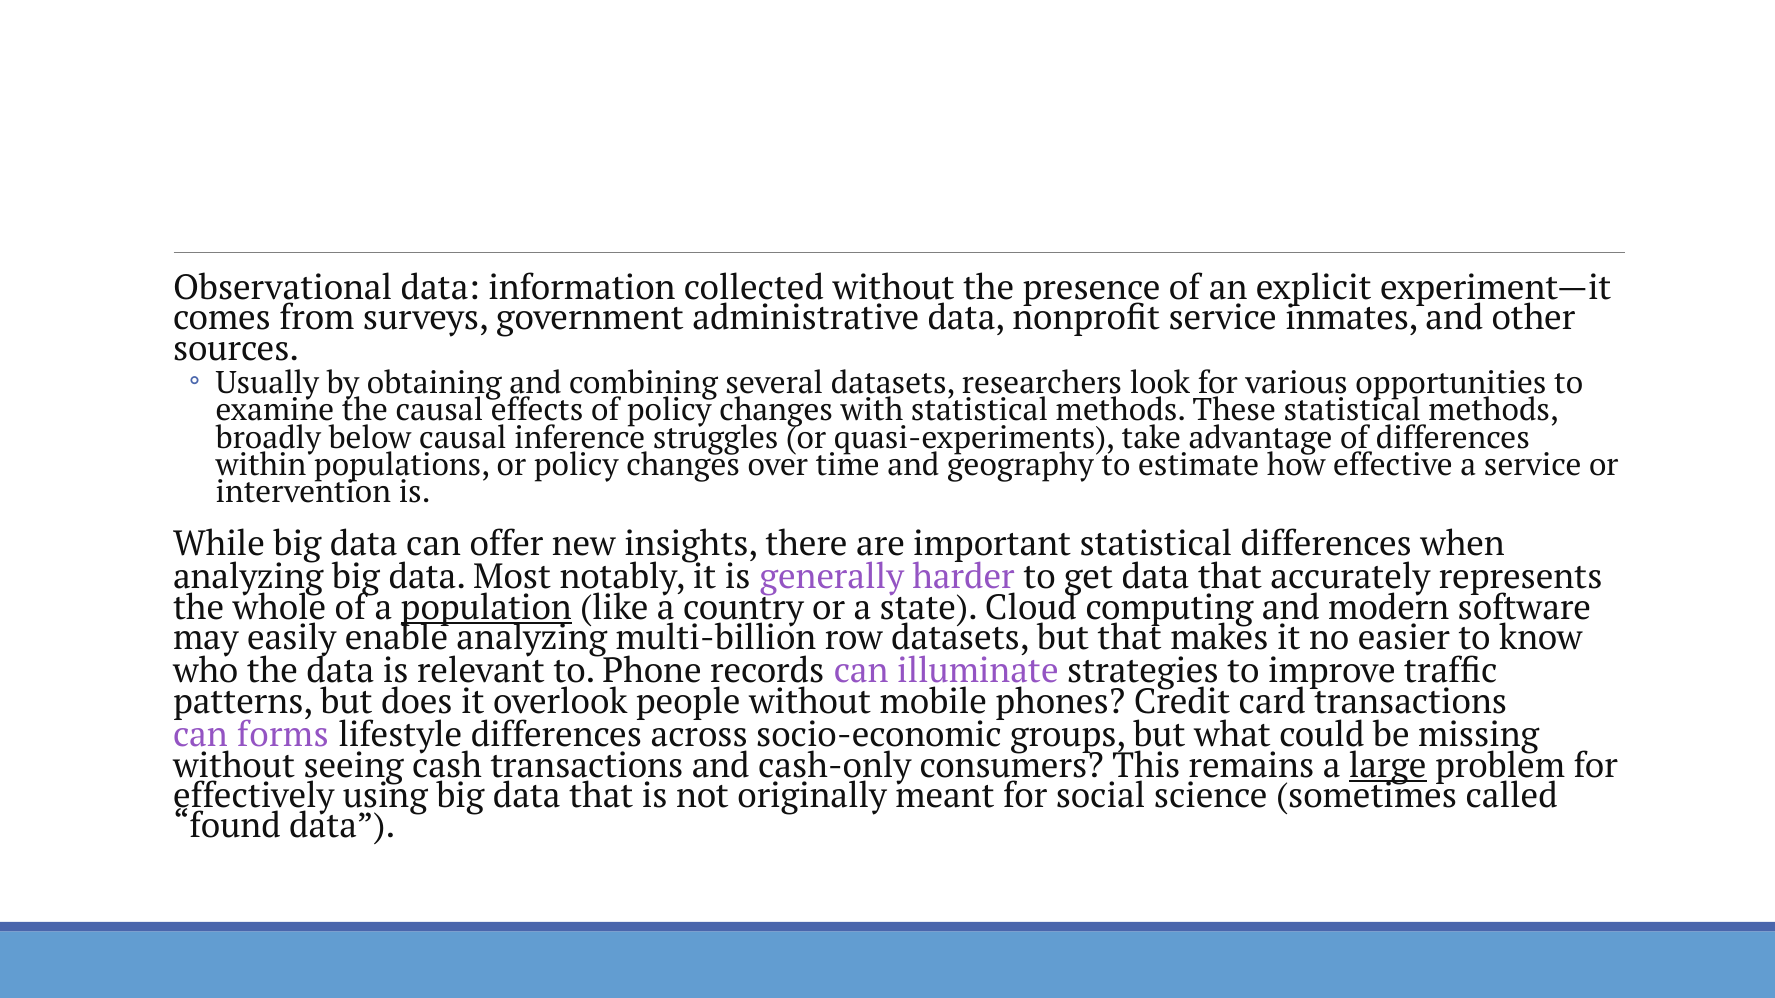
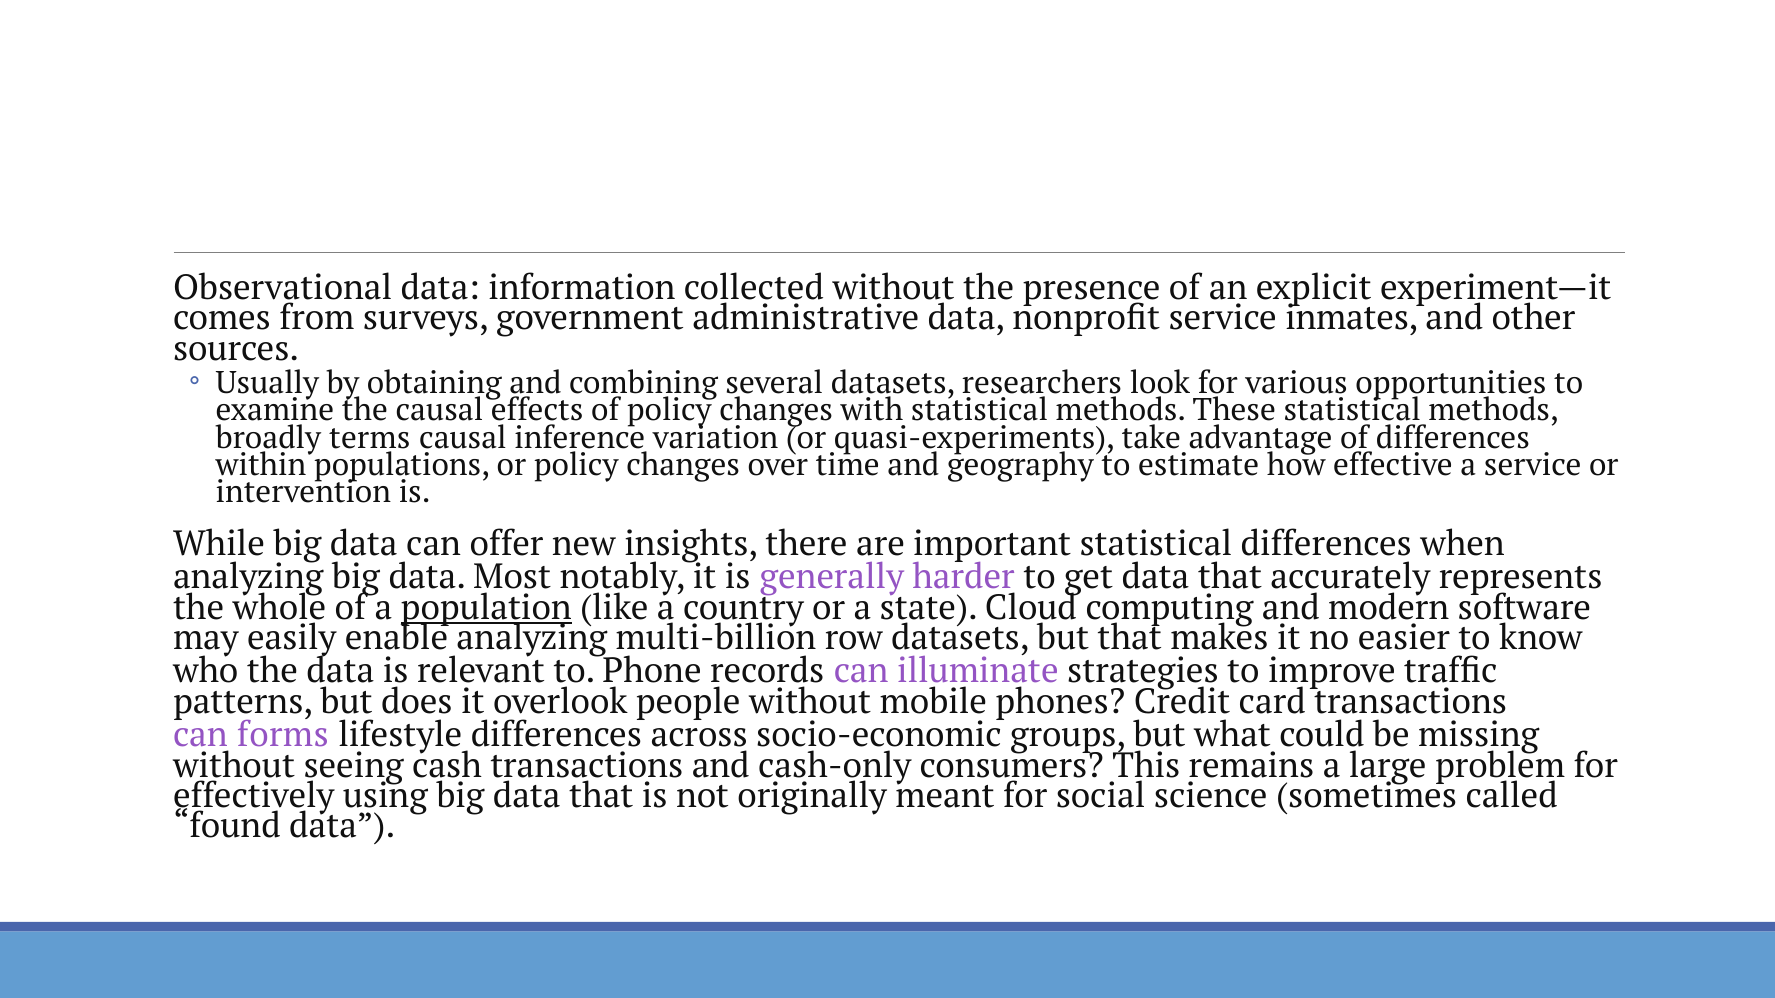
below: below -> terms
struggles: struggles -> variation
large underline: present -> none
